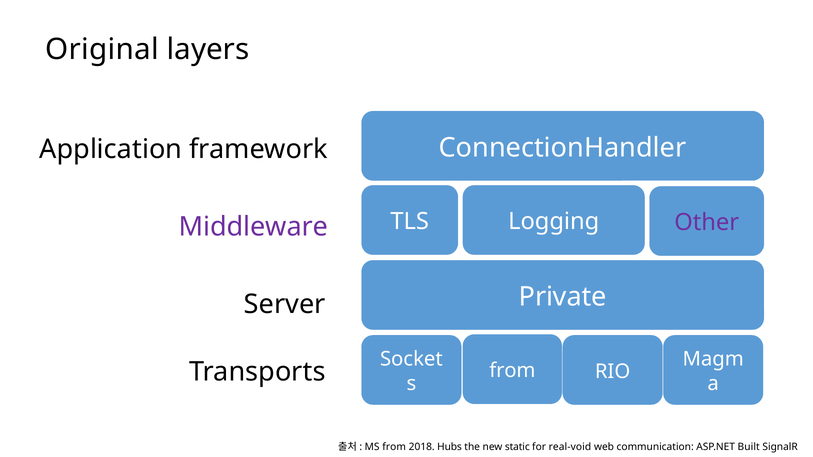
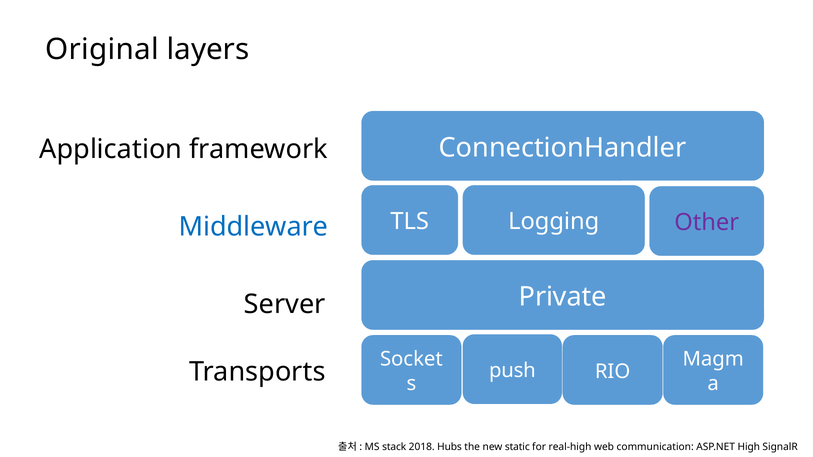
Middleware colour: purple -> blue
from at (512, 371): from -> push
MS from: from -> stack
real-void: real-void -> real-high
Built: Built -> High
